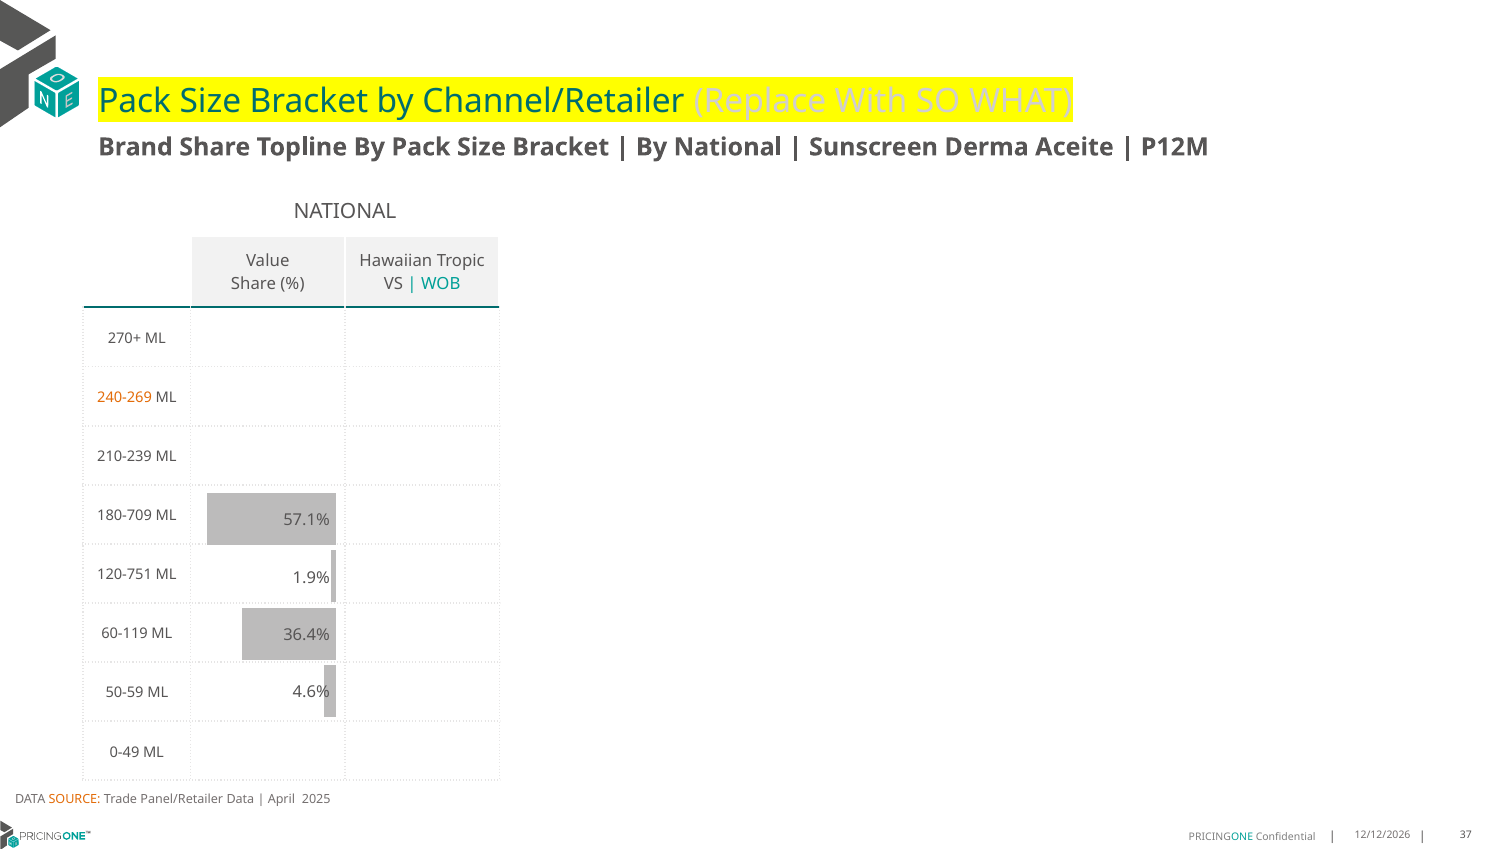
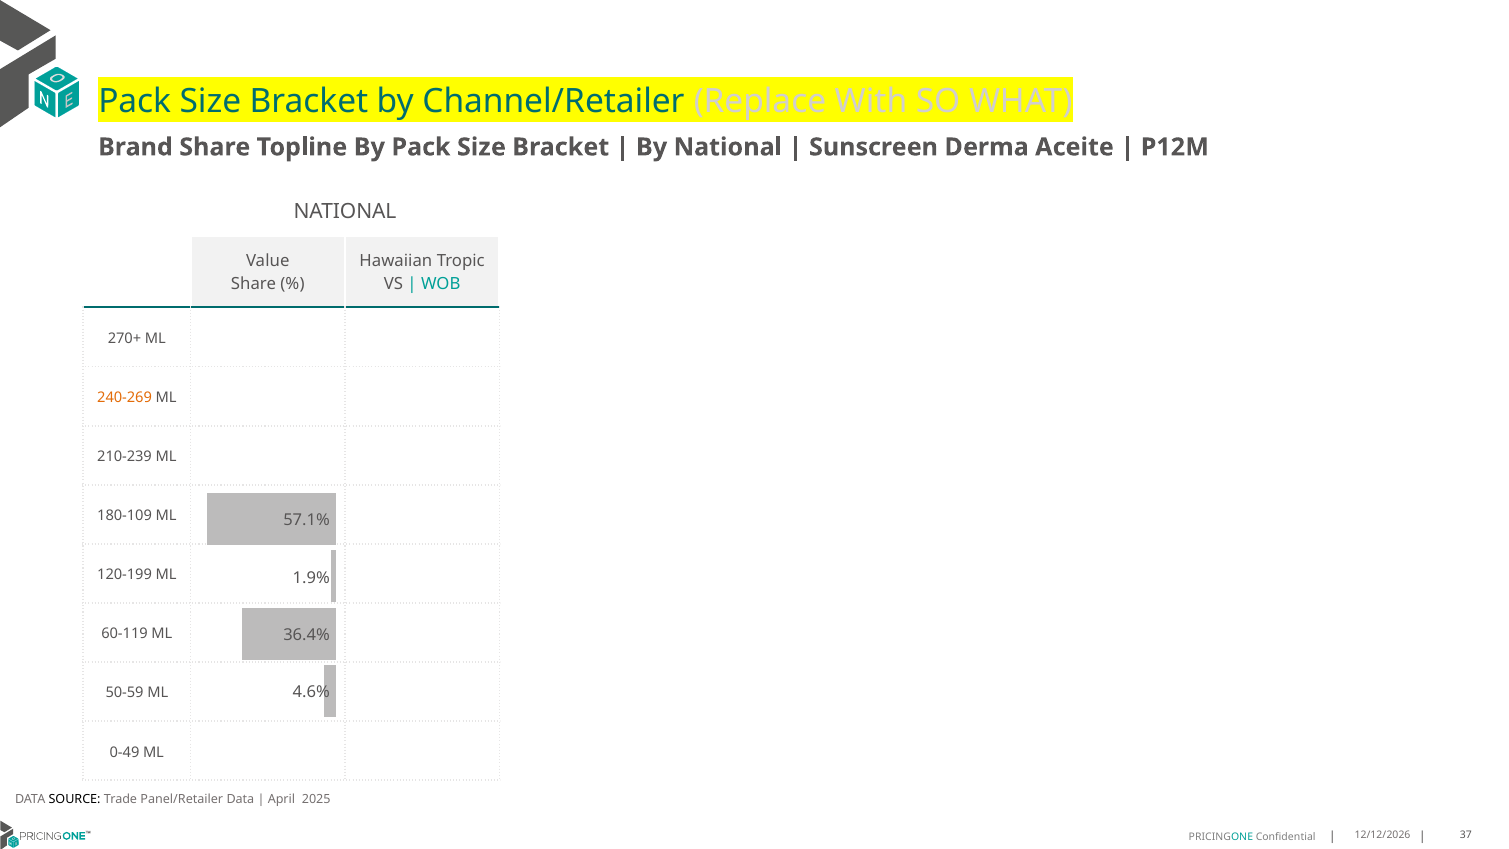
180-709: 180-709 -> 180-109
120-751: 120-751 -> 120-199
SOURCE colour: orange -> black
